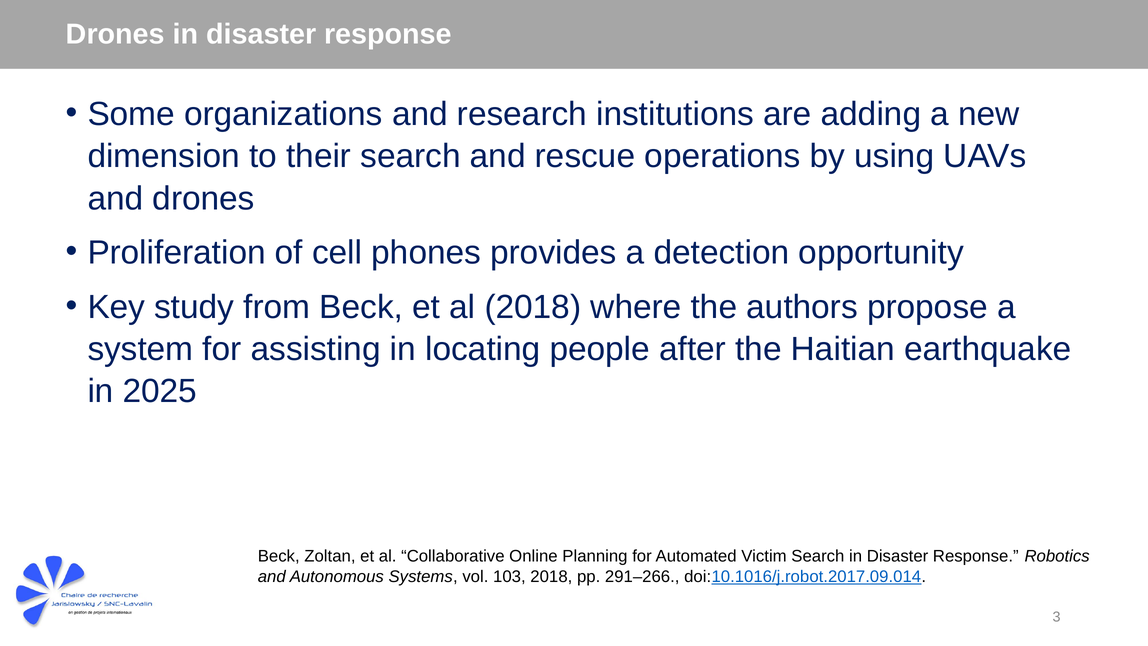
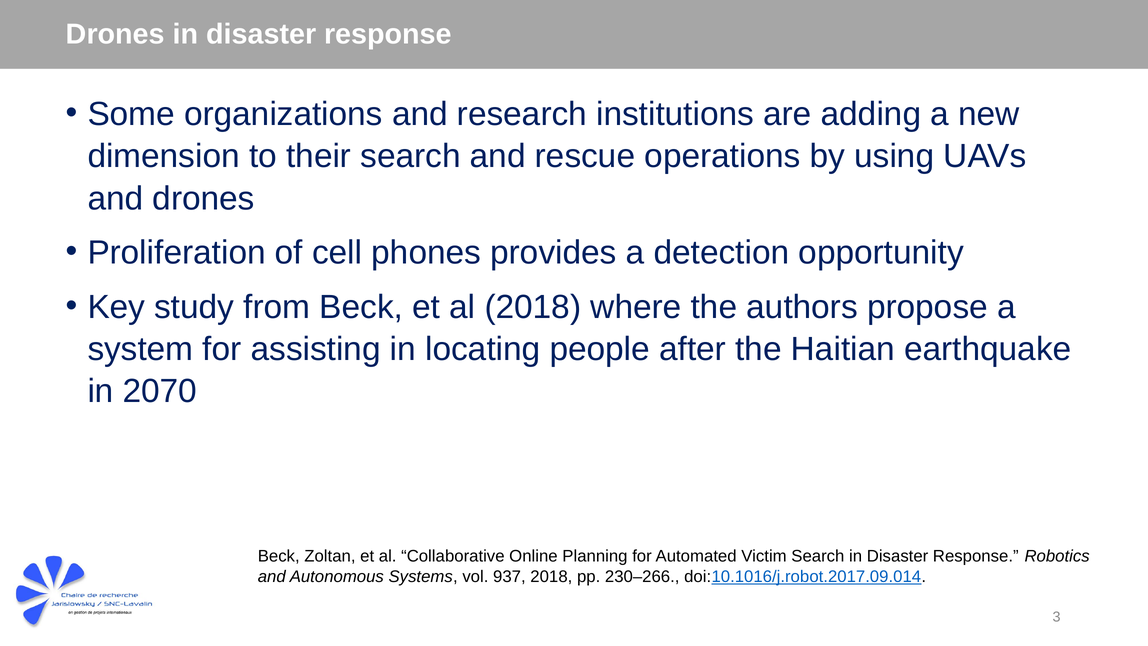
2025: 2025 -> 2070
103: 103 -> 937
291–266: 291–266 -> 230–266
